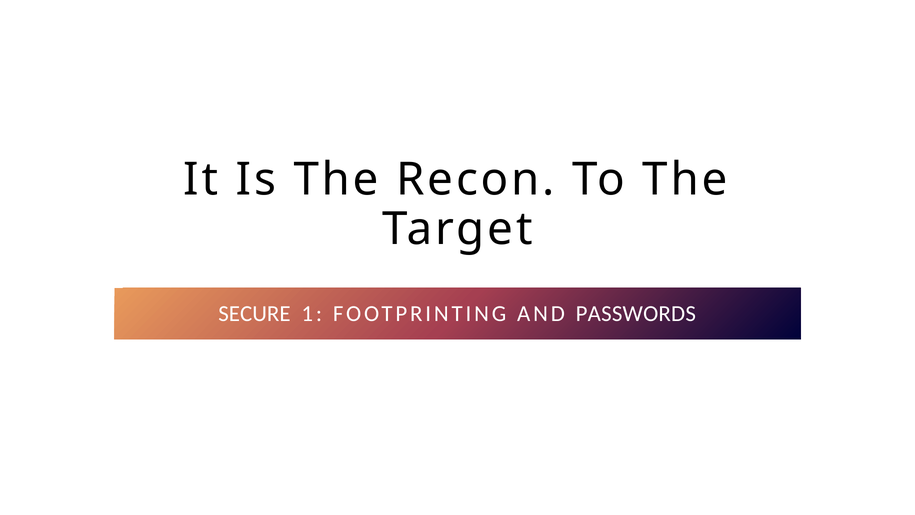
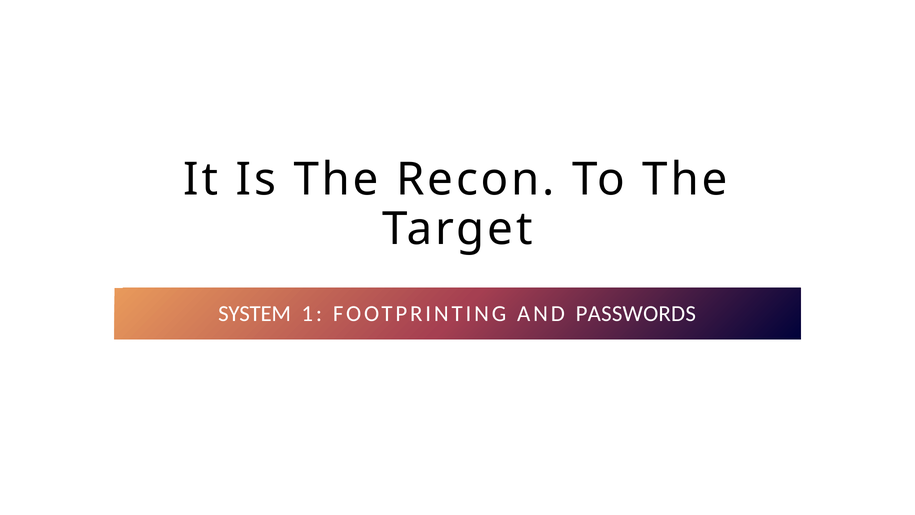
SECURE: SECURE -> SYSTEM
